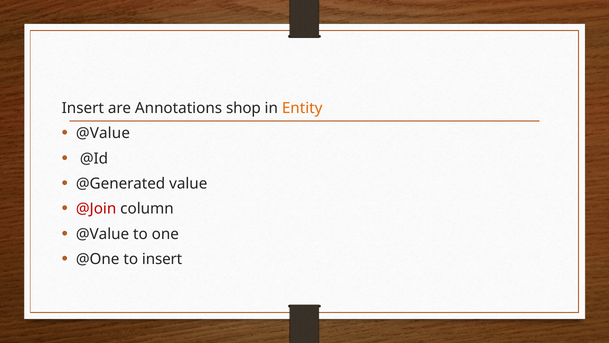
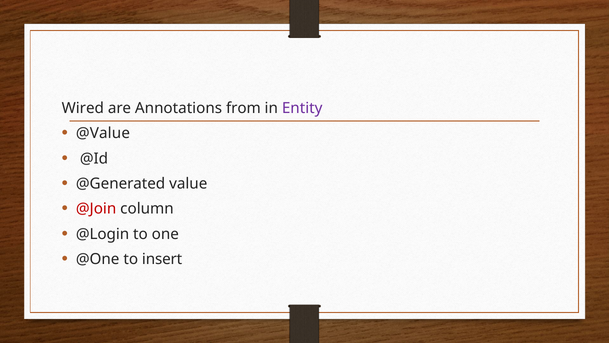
Insert at (83, 108): Insert -> Wired
shop: shop -> from
Entity colour: orange -> purple
@Value at (103, 234): @Value -> @Login
